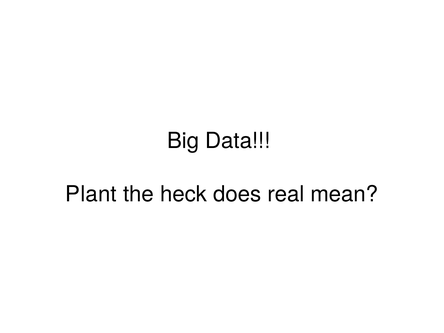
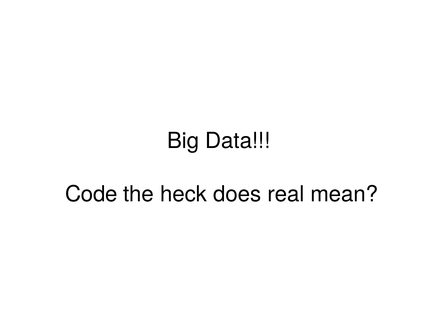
Plant: Plant -> Code
